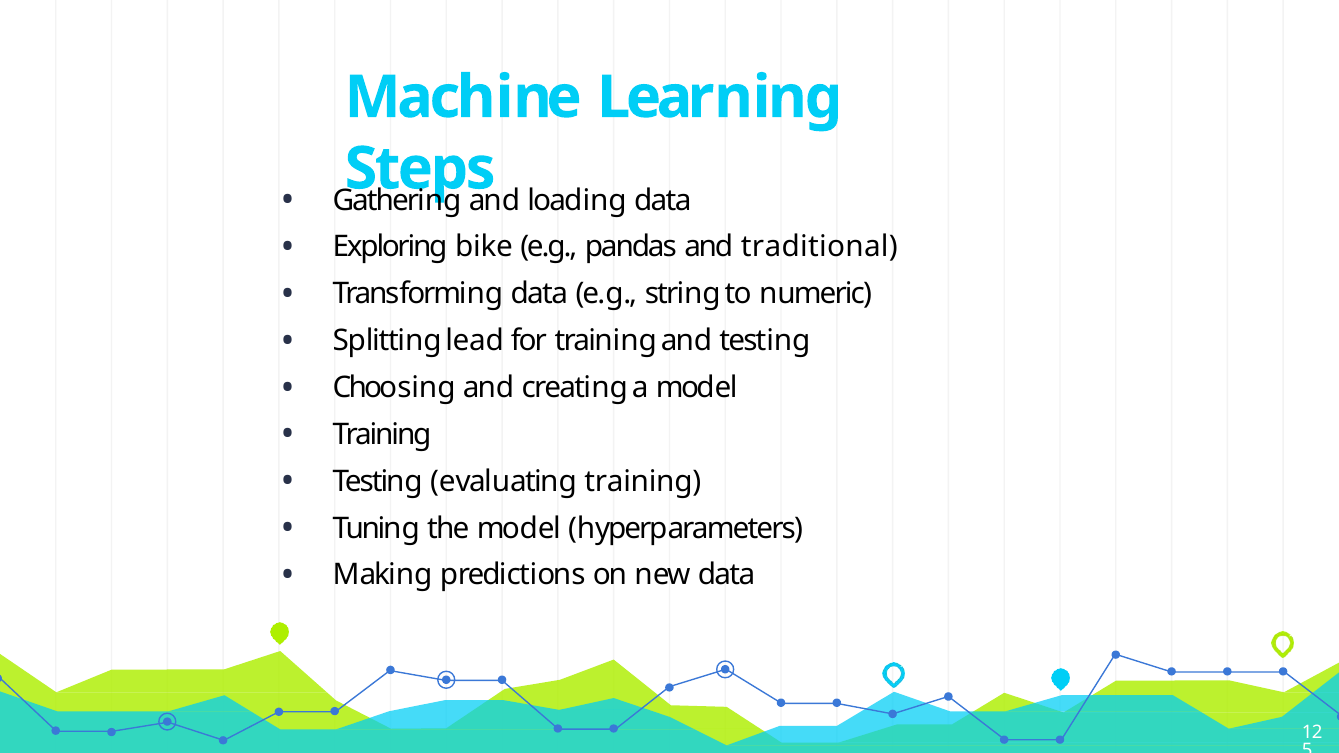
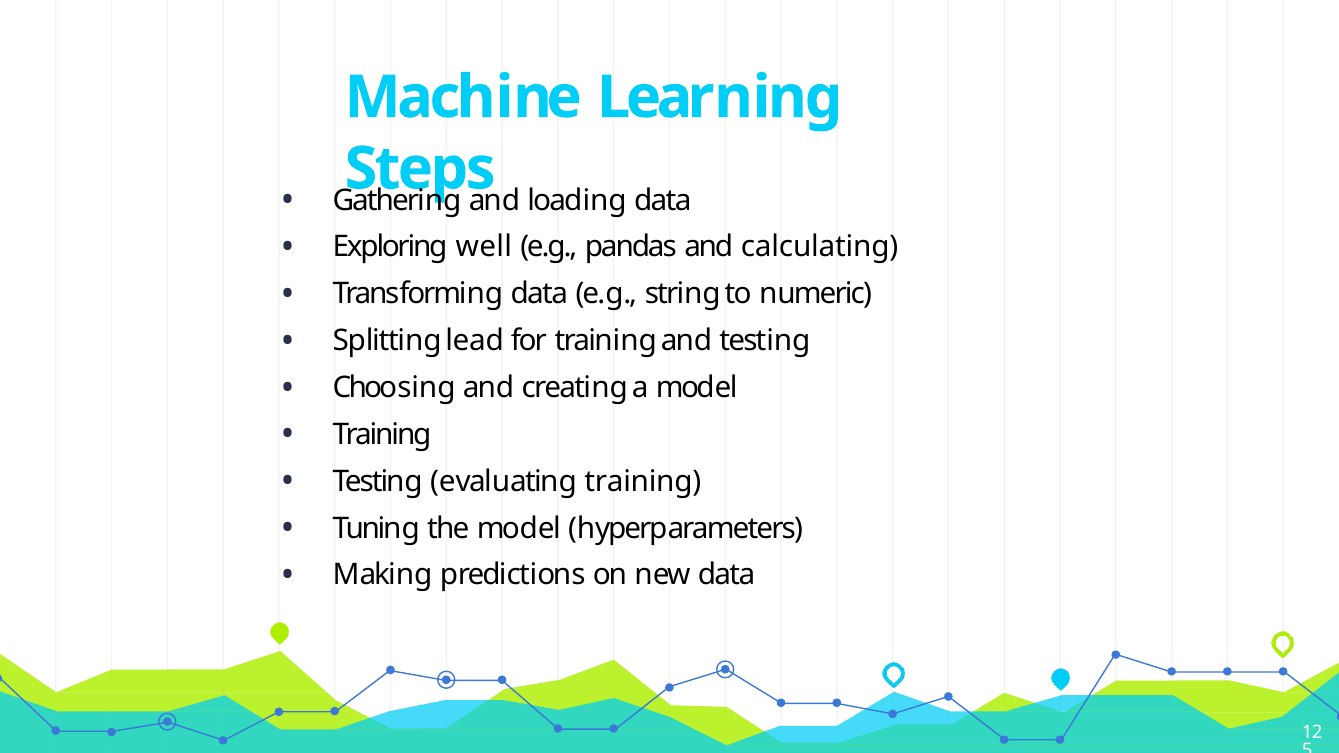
bike: bike -> well
traditional: traditional -> calculating
